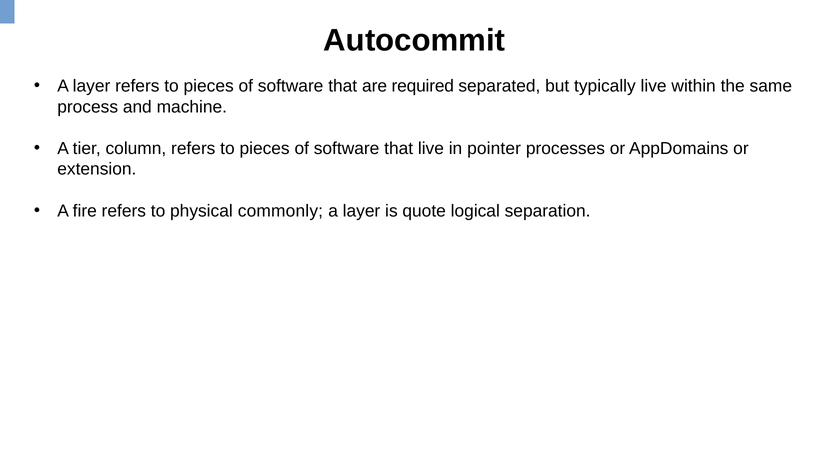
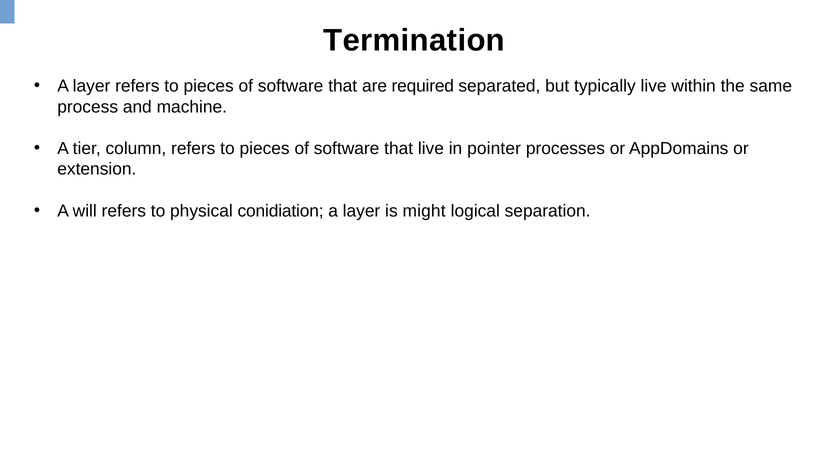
Autocommit: Autocommit -> Termination
fire: fire -> will
commonly: commonly -> conidiation
quote: quote -> might
